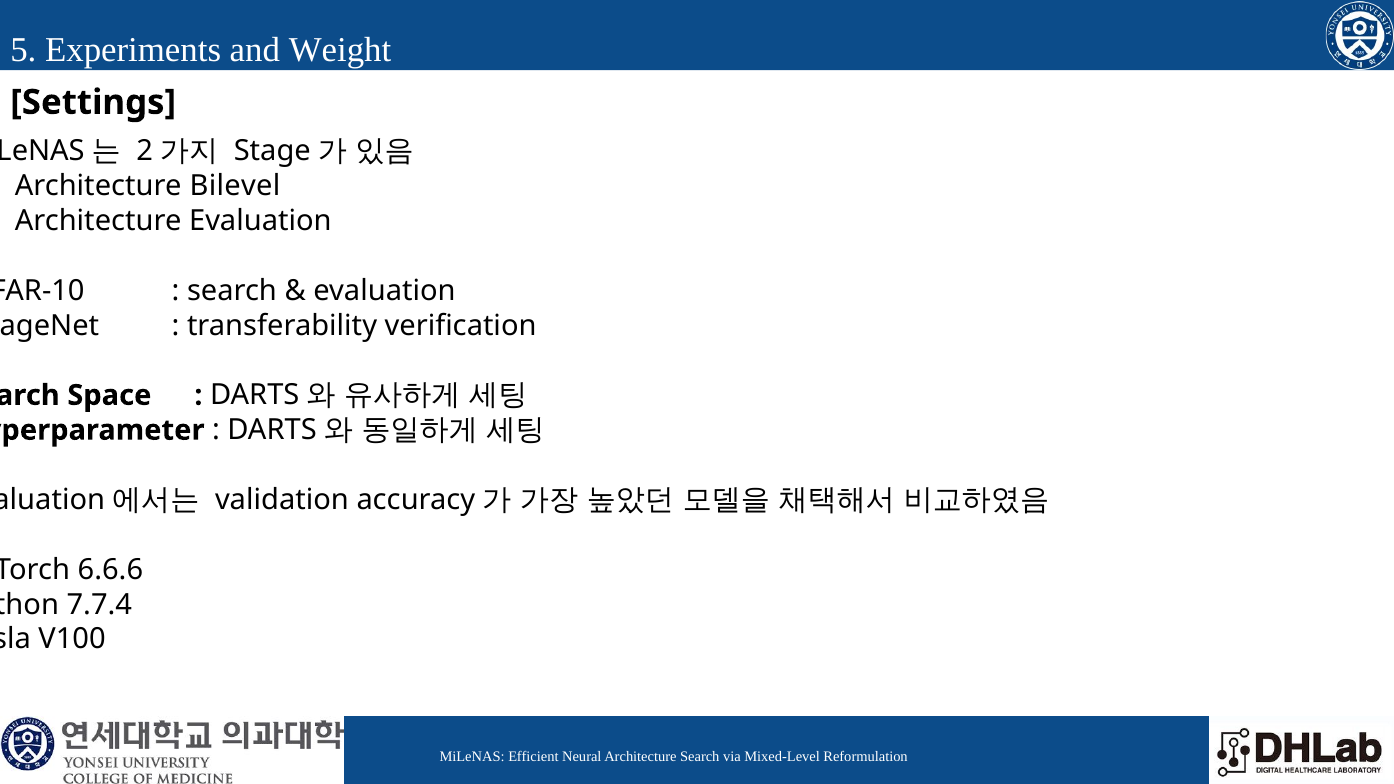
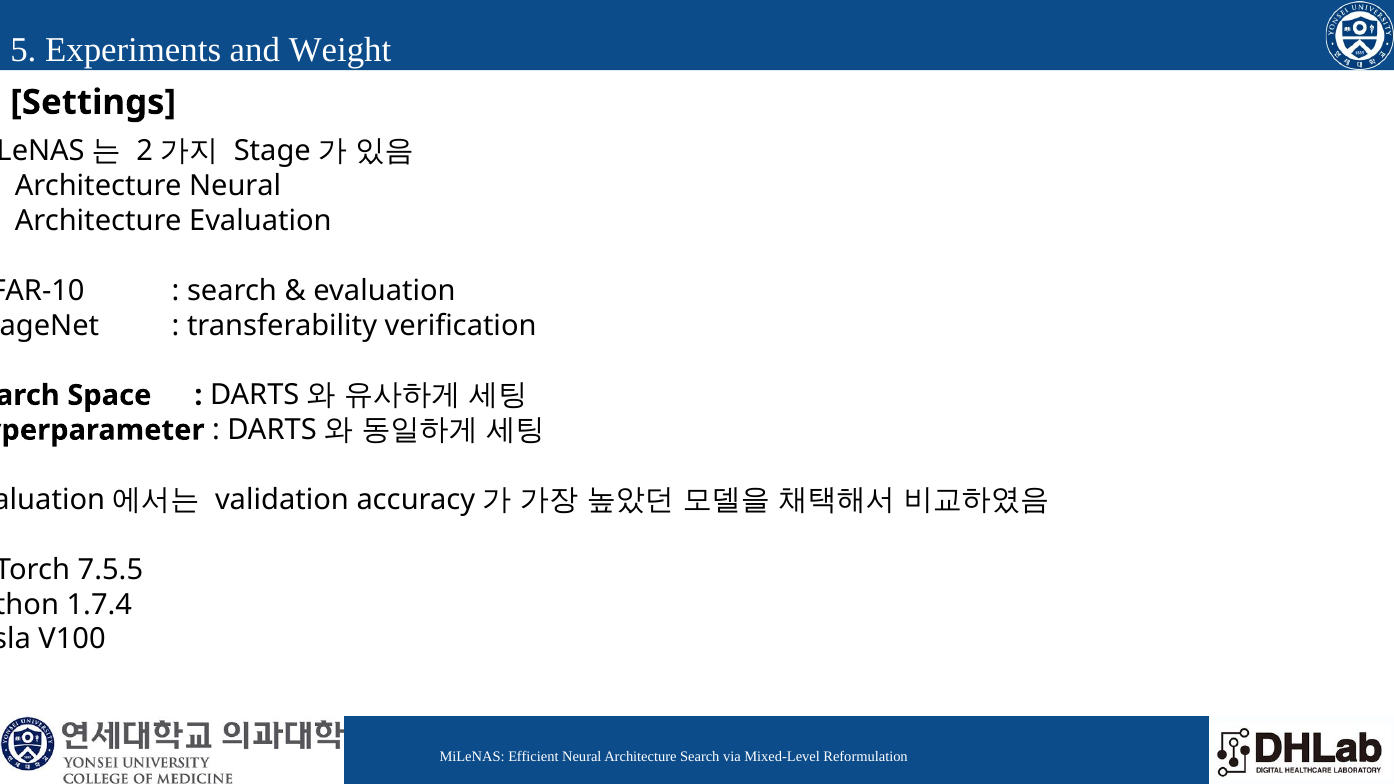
Architecture Bilevel: Bilevel -> Neural
6.6.6: 6.6.6 -> 7.5.5
7.7.4: 7.7.4 -> 1.7.4
